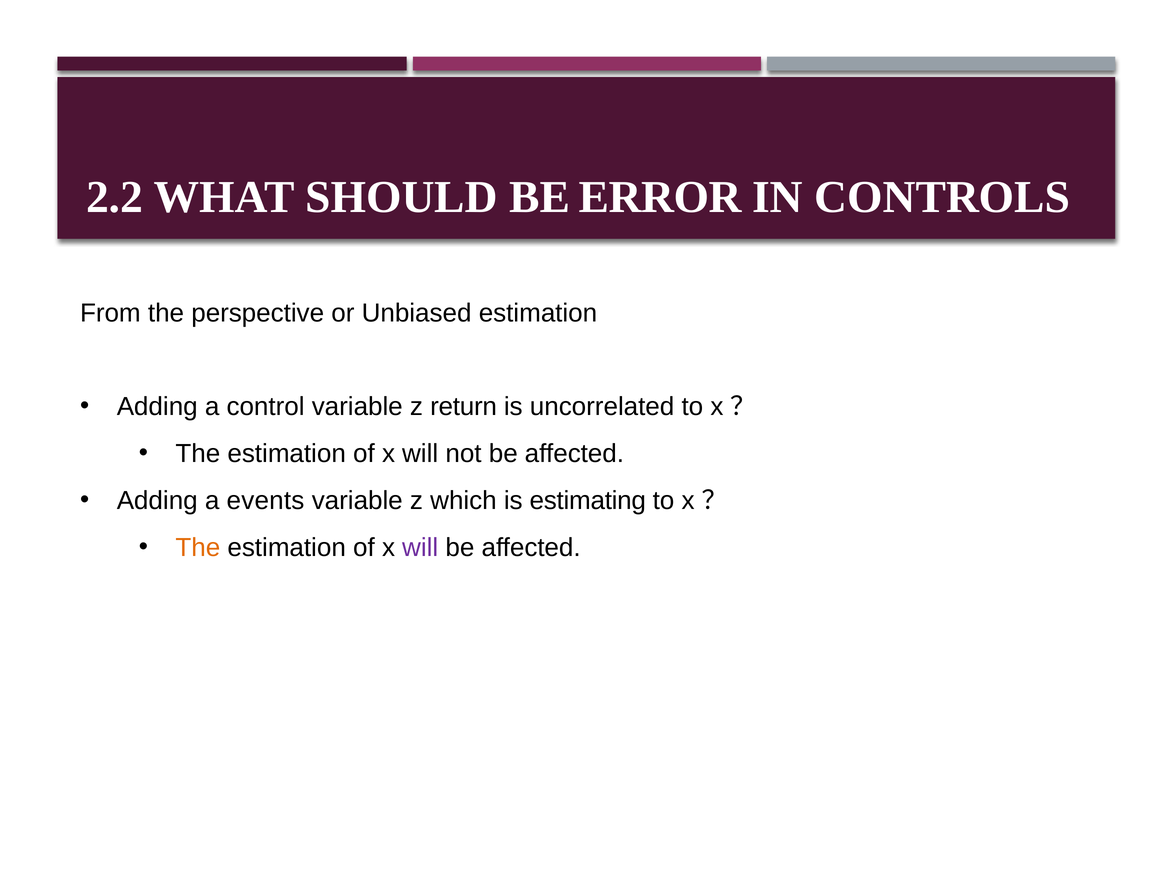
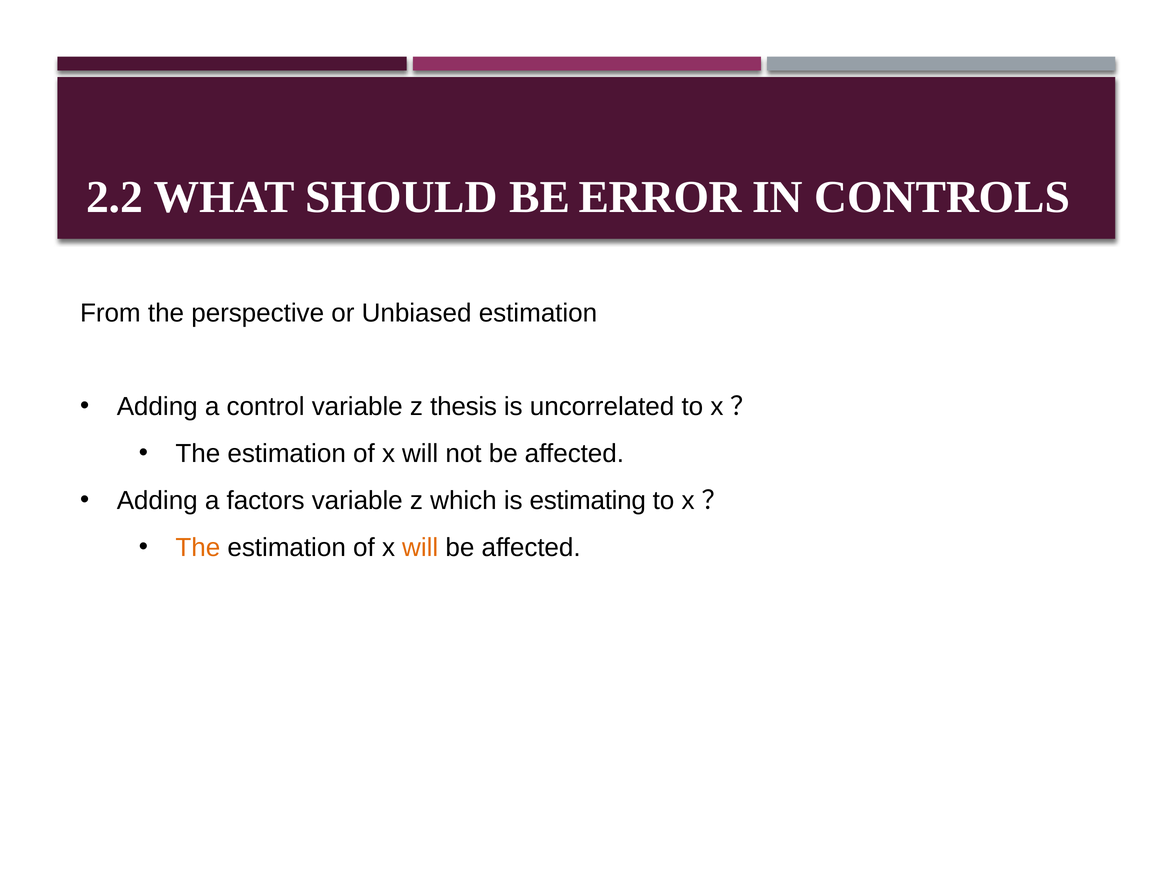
return: return -> thesis
events: events -> factors
will at (420, 547) colour: purple -> orange
